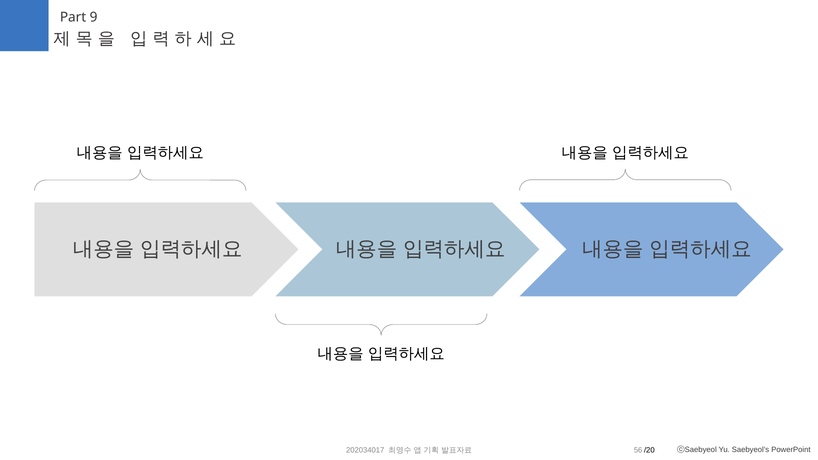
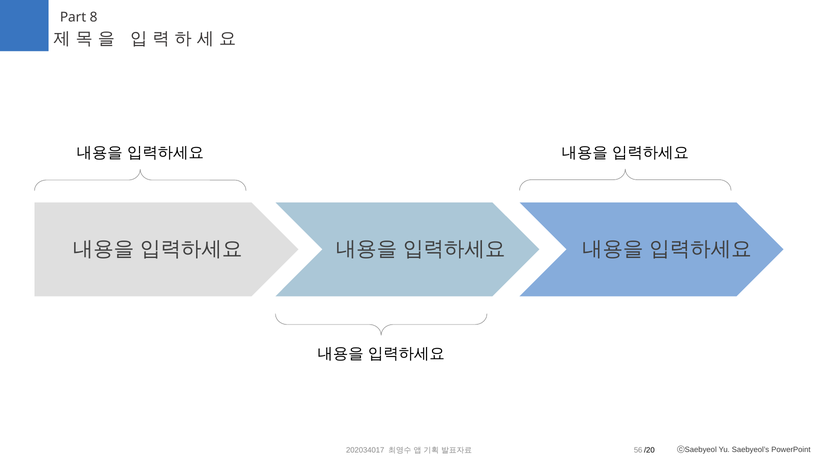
9: 9 -> 8
